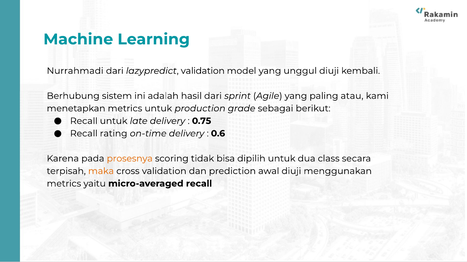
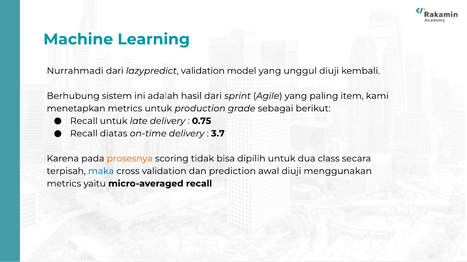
atau: atau -> item
rating: rating -> diatas
0.6: 0.6 -> 3.7
maka colour: orange -> blue
